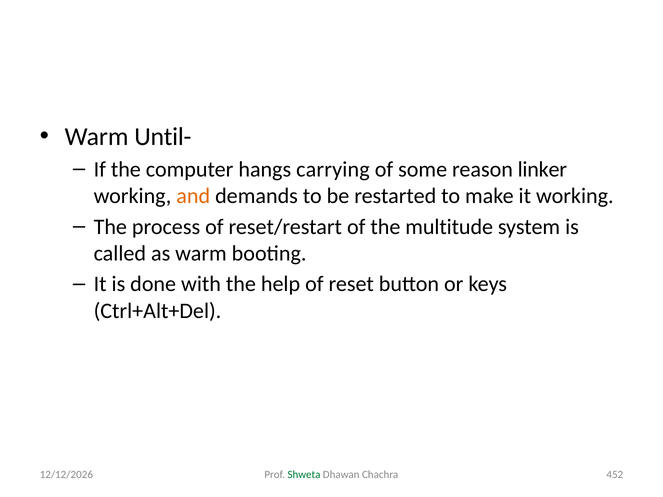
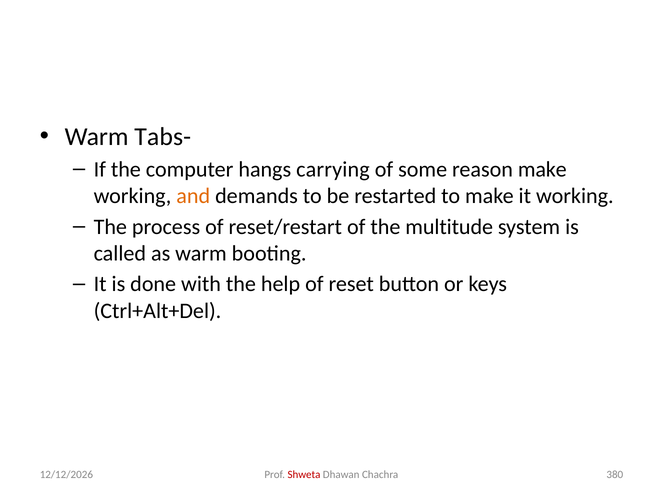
Until-: Until- -> Tabs-
reason linker: linker -> make
Shweta colour: green -> red
452: 452 -> 380
